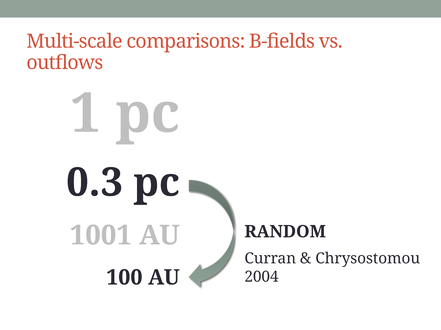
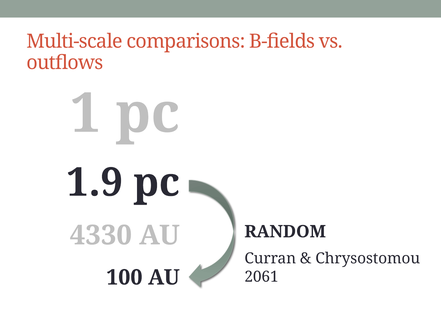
0.3: 0.3 -> 1.9
1001: 1001 -> 4330
2004: 2004 -> 2061
